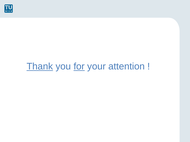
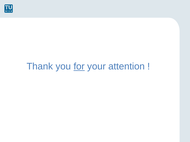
Thank underline: present -> none
